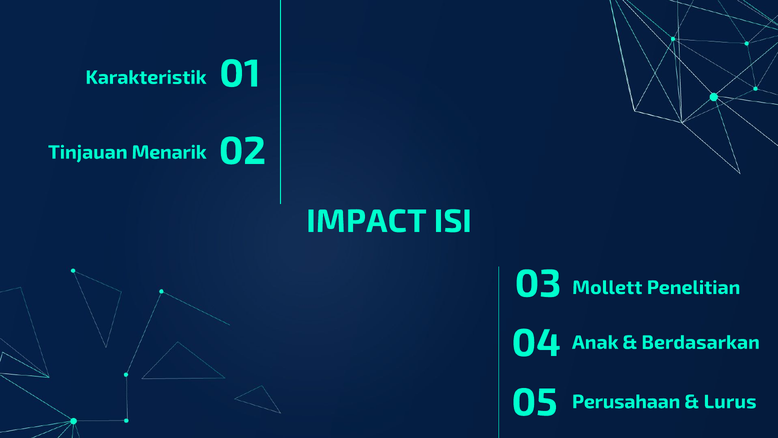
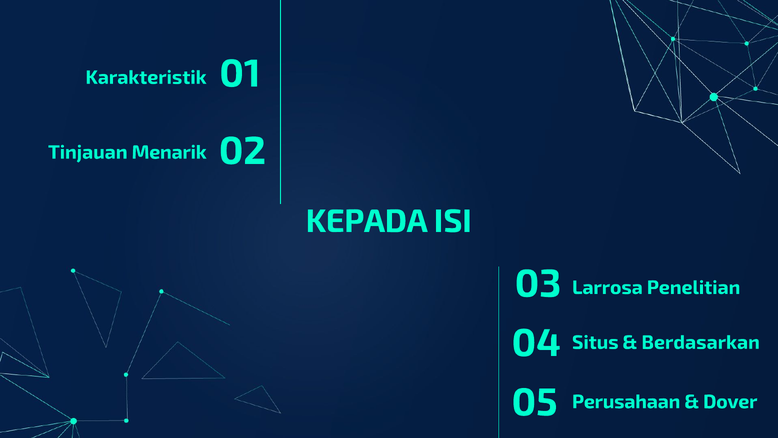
IMPACT: IMPACT -> KEPADA
Mollett: Mollett -> Larrosa
Anak: Anak -> Situs
Lurus: Lurus -> Dover
